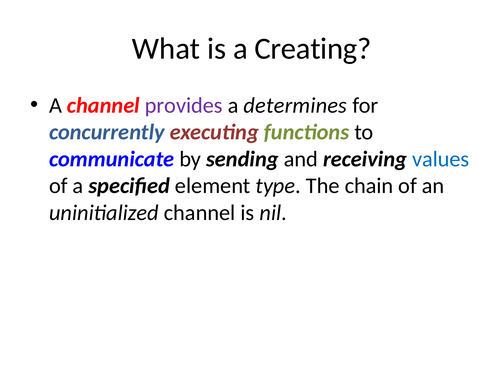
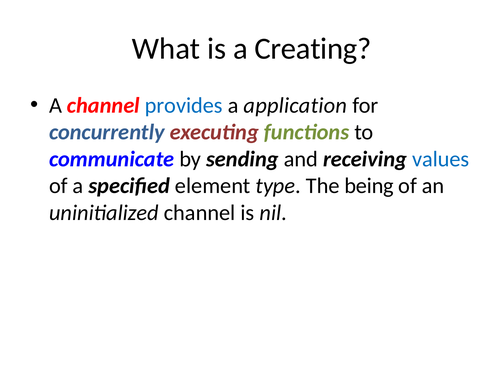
provides colour: purple -> blue
determines: determines -> application
chain: chain -> being
